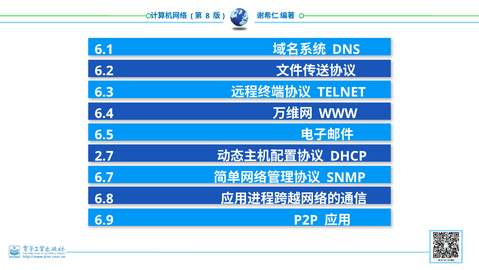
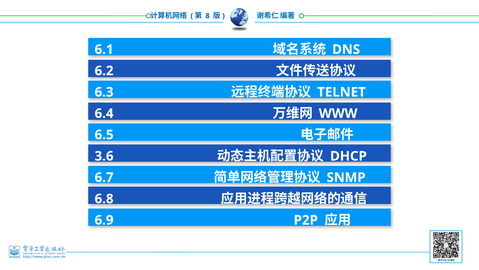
2.7: 2.7 -> 3.6
